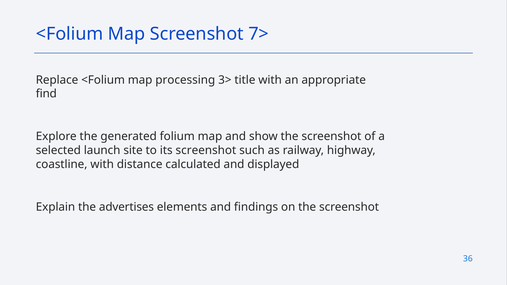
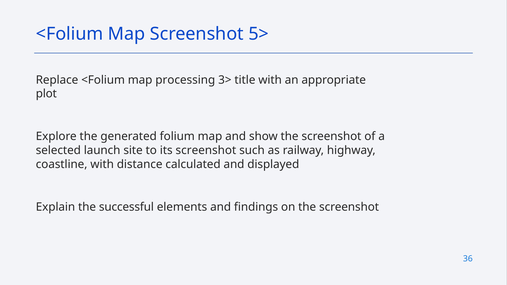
7>: 7> -> 5>
find: find -> plot
advertises: advertises -> successful
